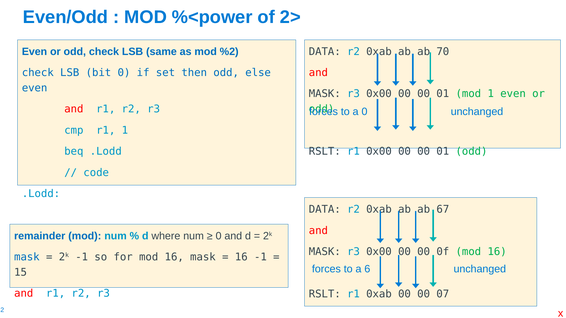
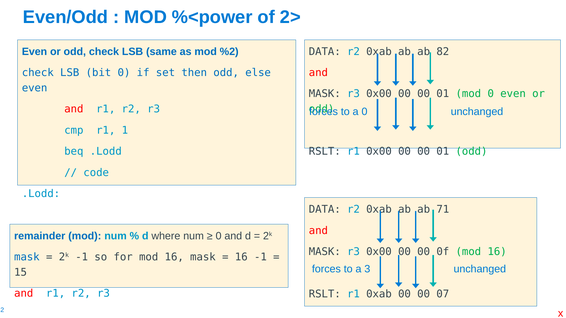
70: 70 -> 82
mod 1: 1 -> 0
67: 67 -> 71
6: 6 -> 3
